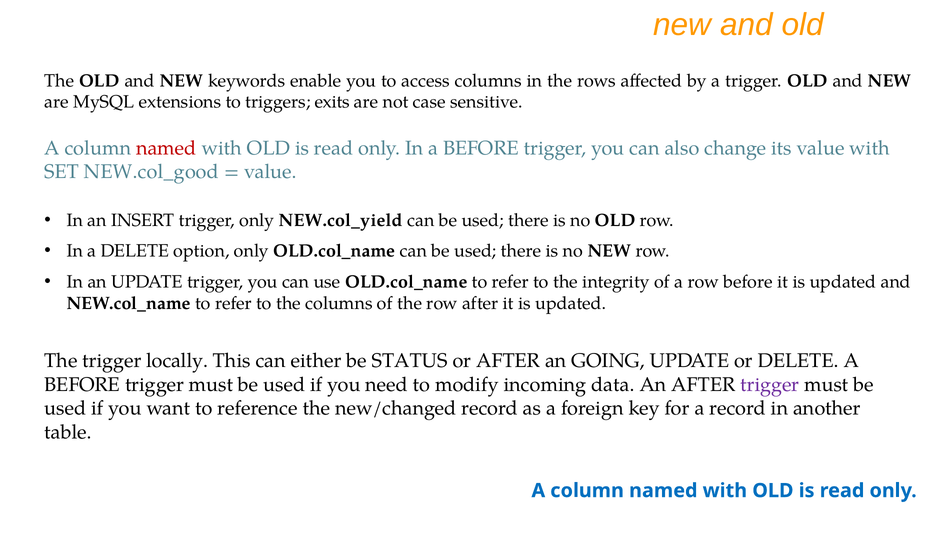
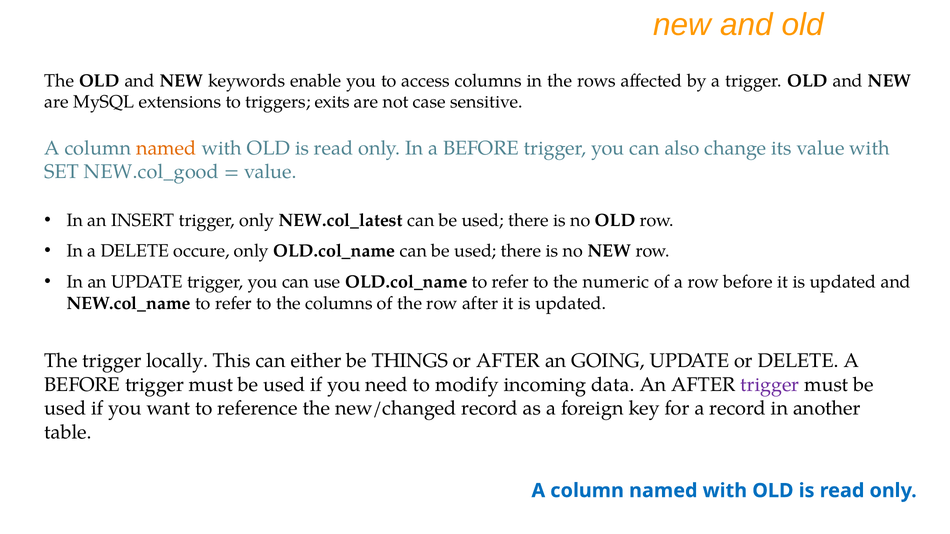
named at (166, 148) colour: red -> orange
NEW.col_yield: NEW.col_yield -> NEW.col_latest
option: option -> occure
integrity: integrity -> numeric
STATUS: STATUS -> THINGS
